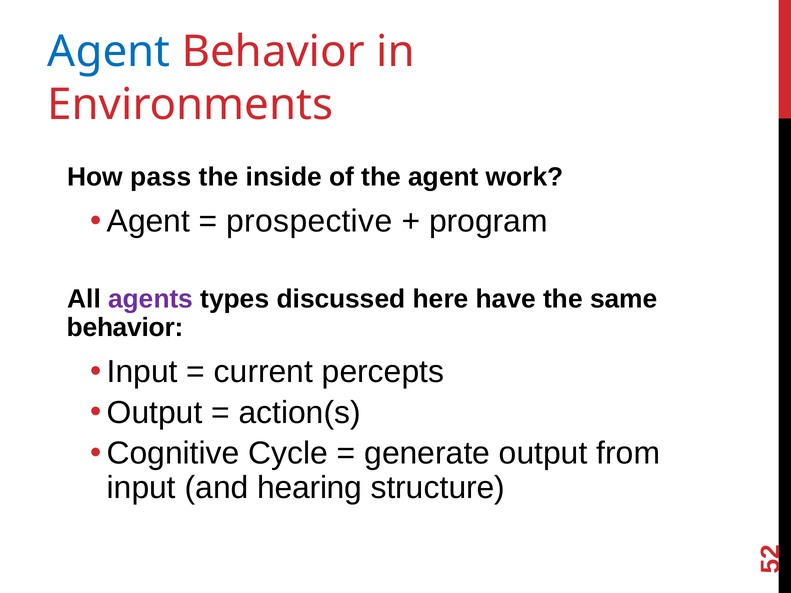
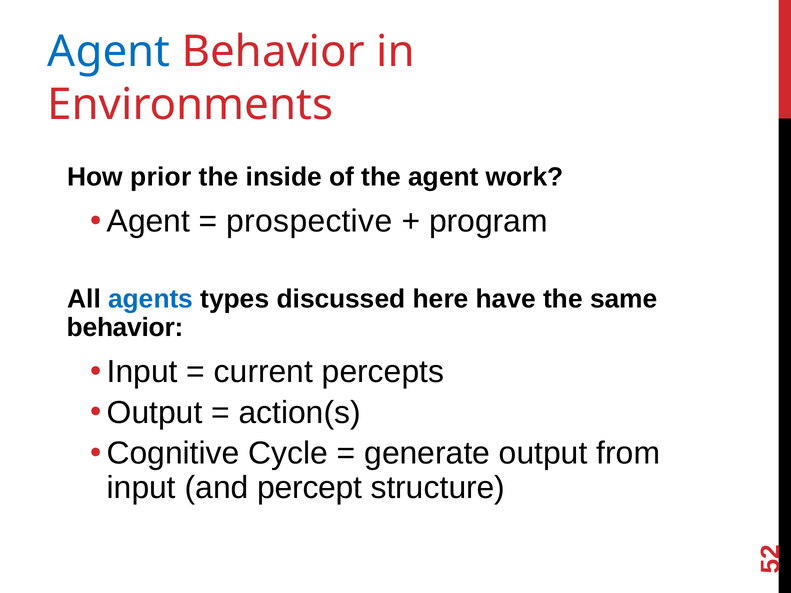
pass: pass -> prior
agents colour: purple -> blue
hearing: hearing -> percept
